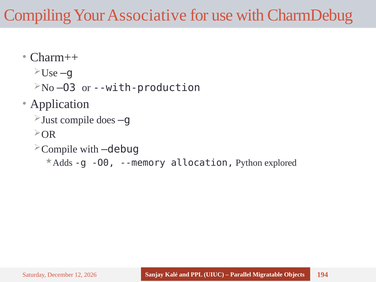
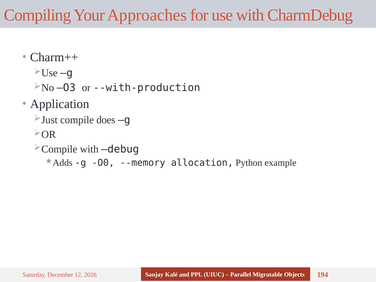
Associative: Associative -> Approaches
explored: explored -> example
